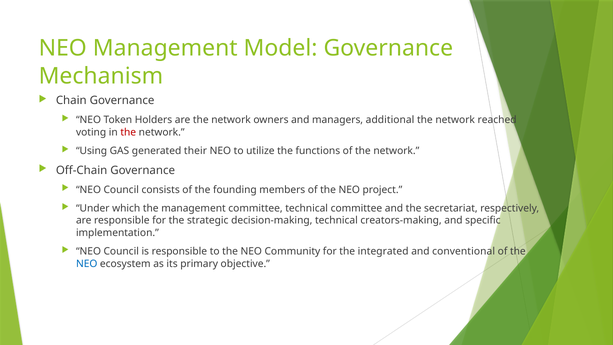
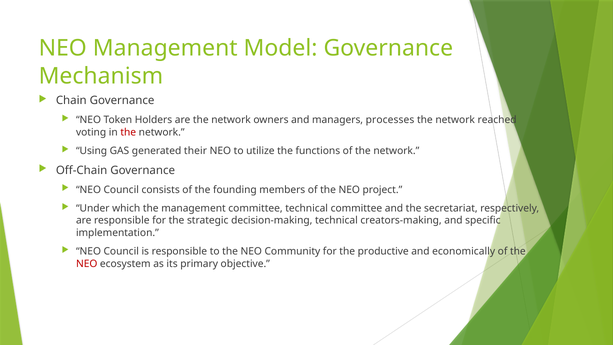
additional: additional -> processes
integrated: integrated -> productive
conventional: conventional -> economically
NEO at (87, 264) colour: blue -> red
